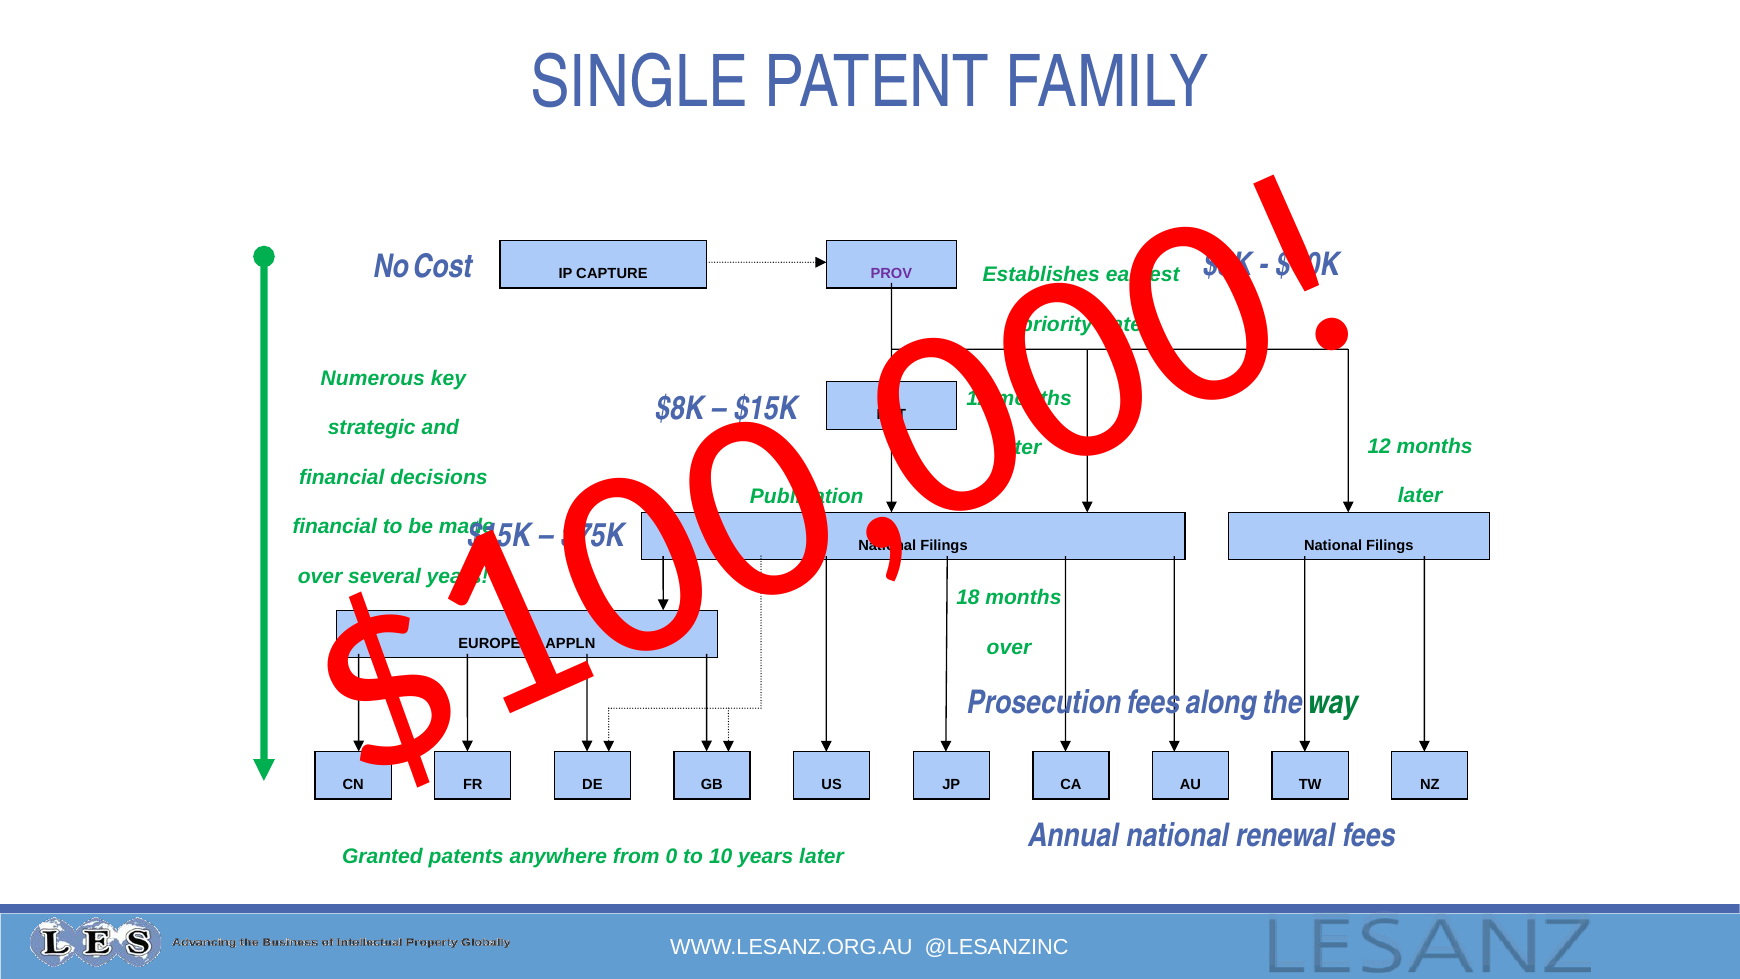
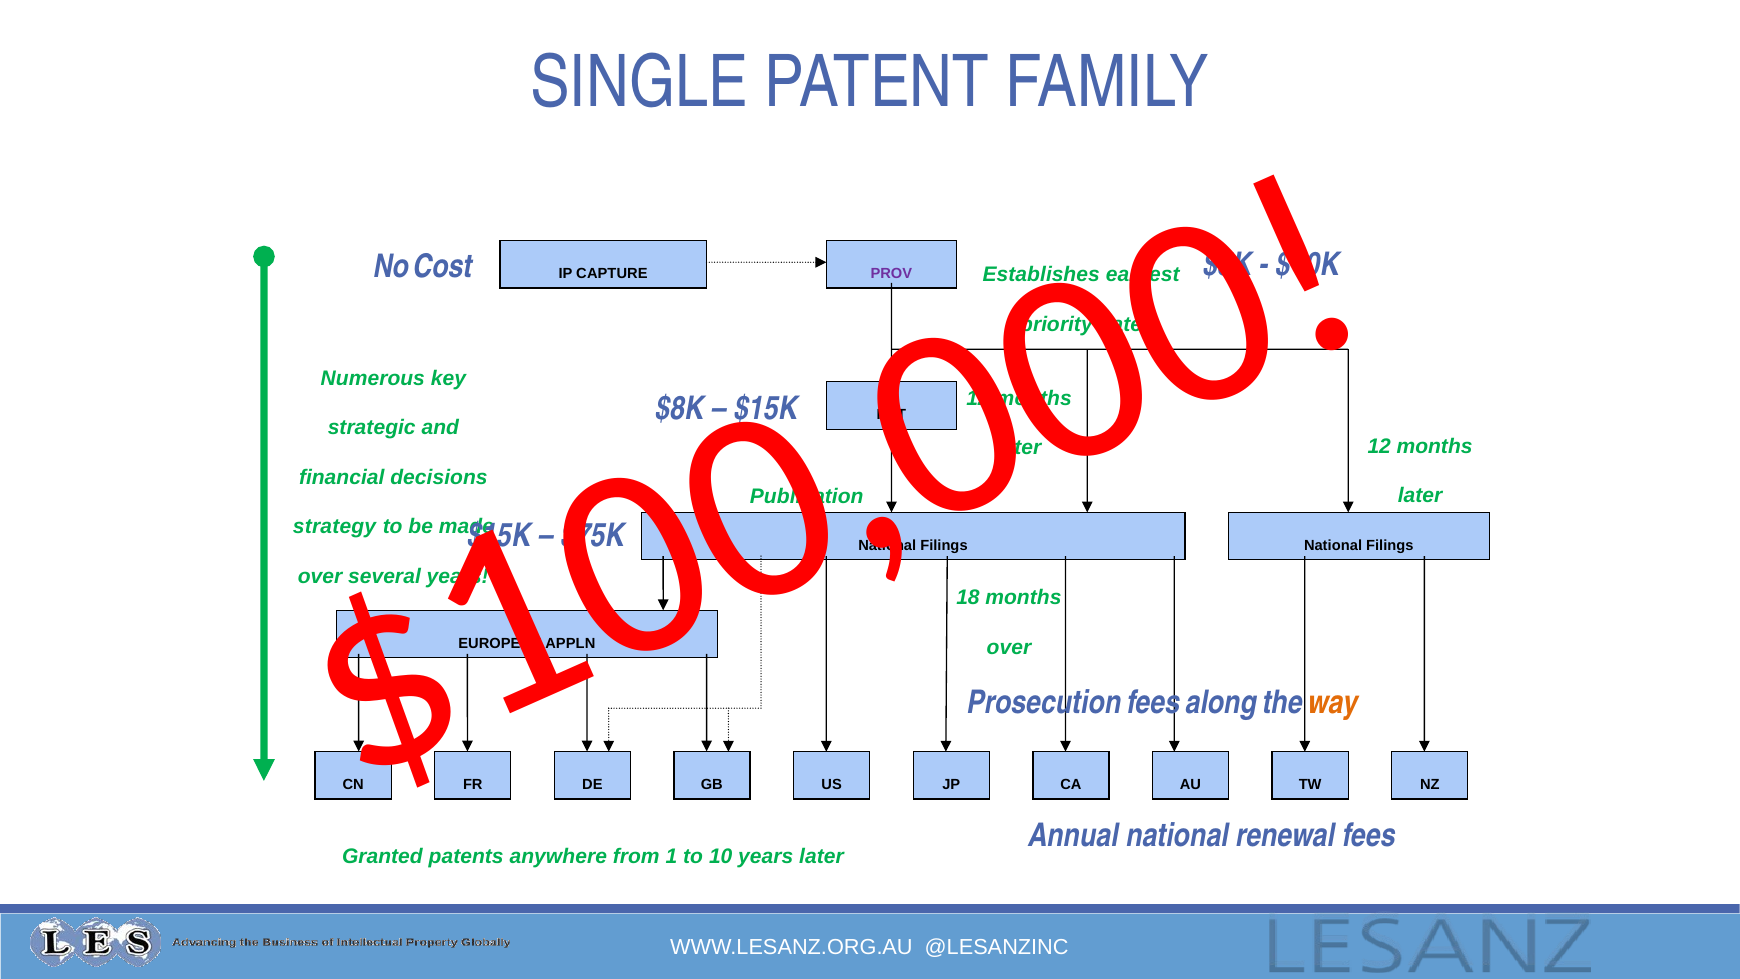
financial at (335, 527): financial -> strategy
way colour: green -> orange
from 0: 0 -> 1
